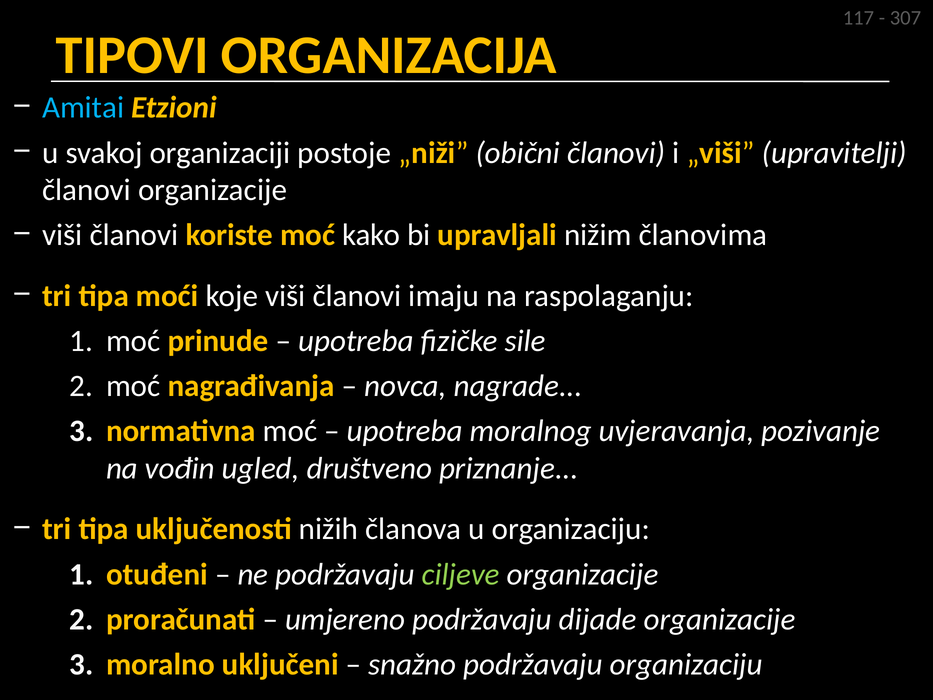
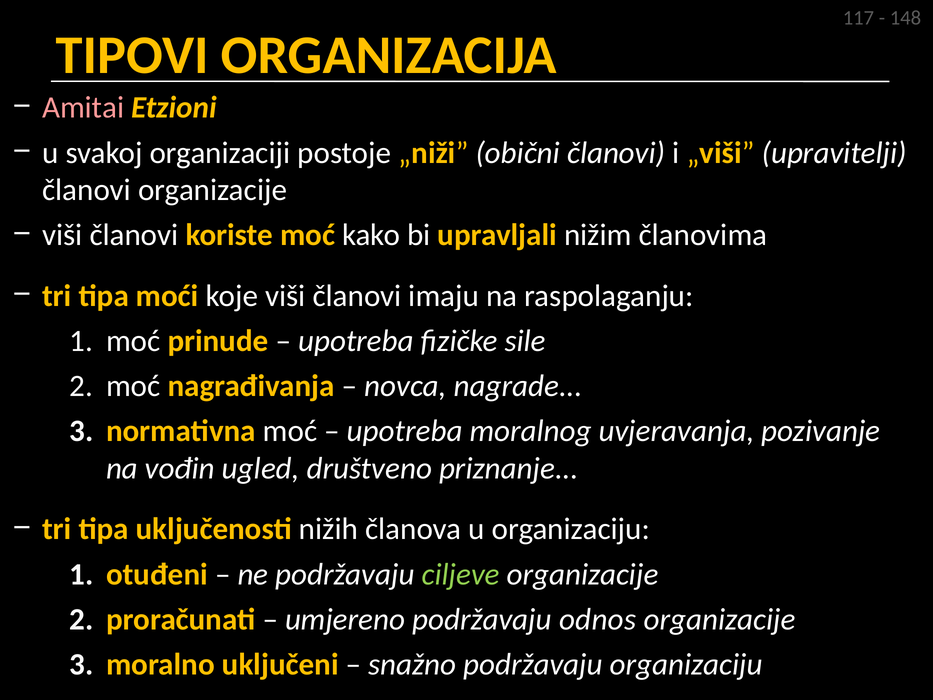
307: 307 -> 148
Amitai colour: light blue -> pink
dijade: dijade -> odnos
